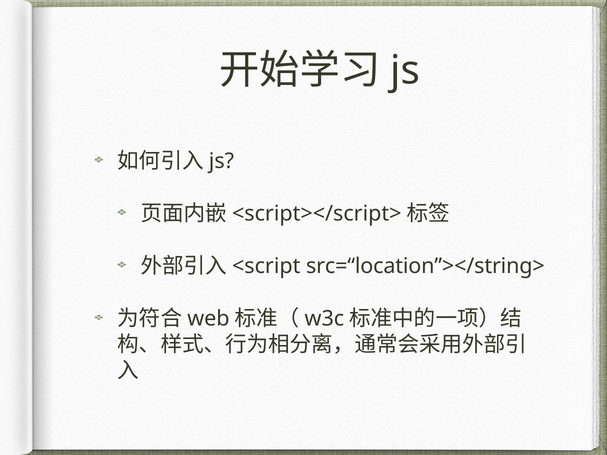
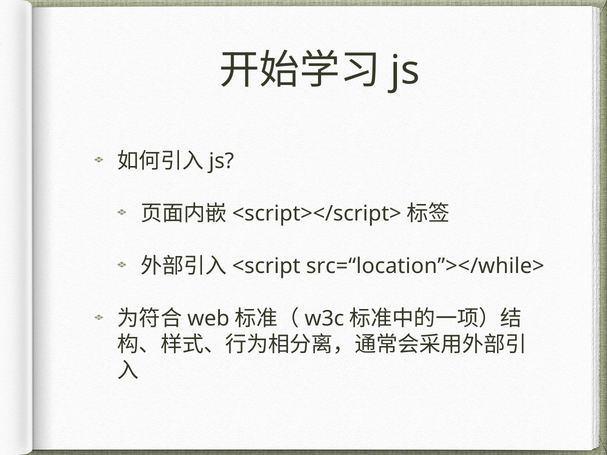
src=“location”></string>: src=“location”></string> -> src=“location”></while>
